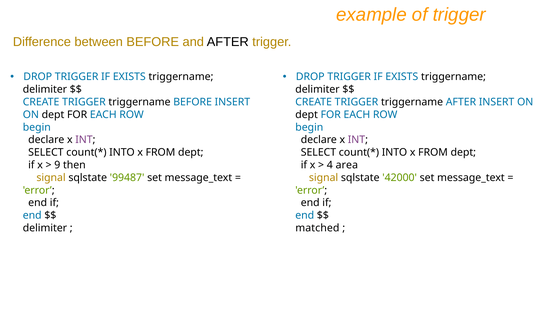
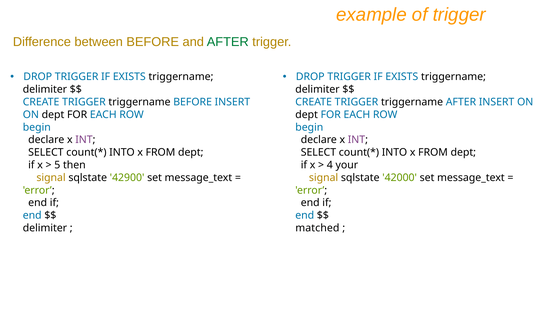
AFTER at (228, 42) colour: black -> green
9: 9 -> 5
area: area -> your
99487: 99487 -> 42900
